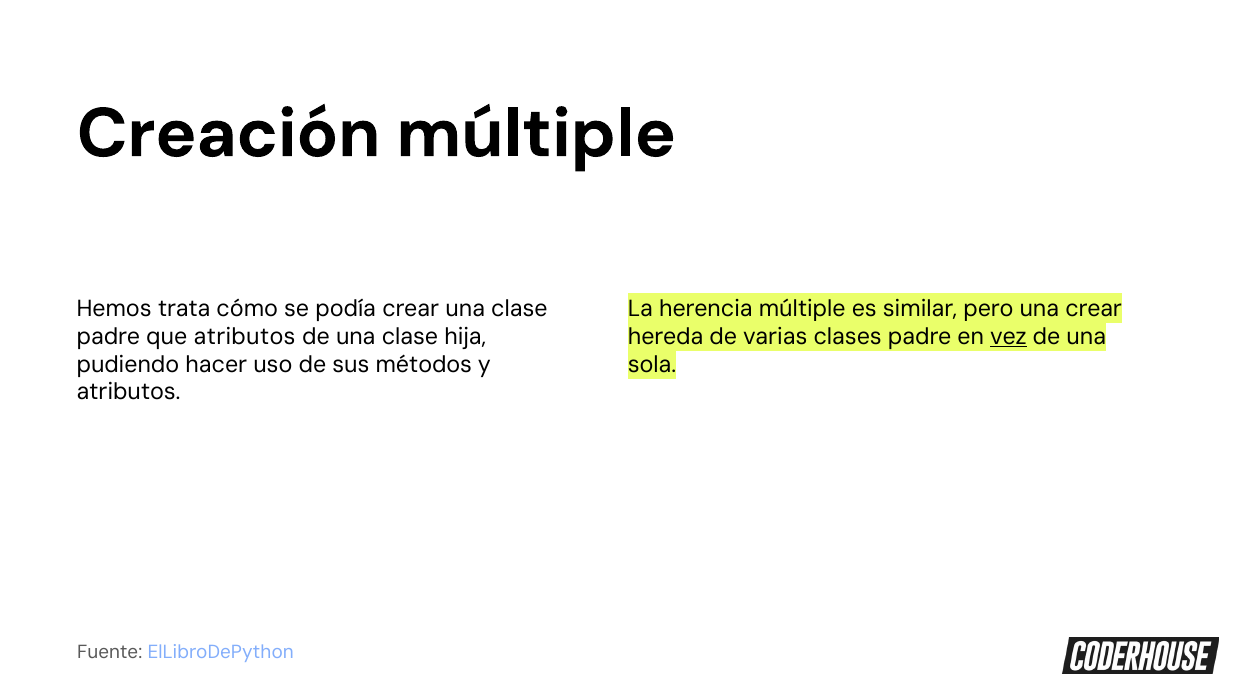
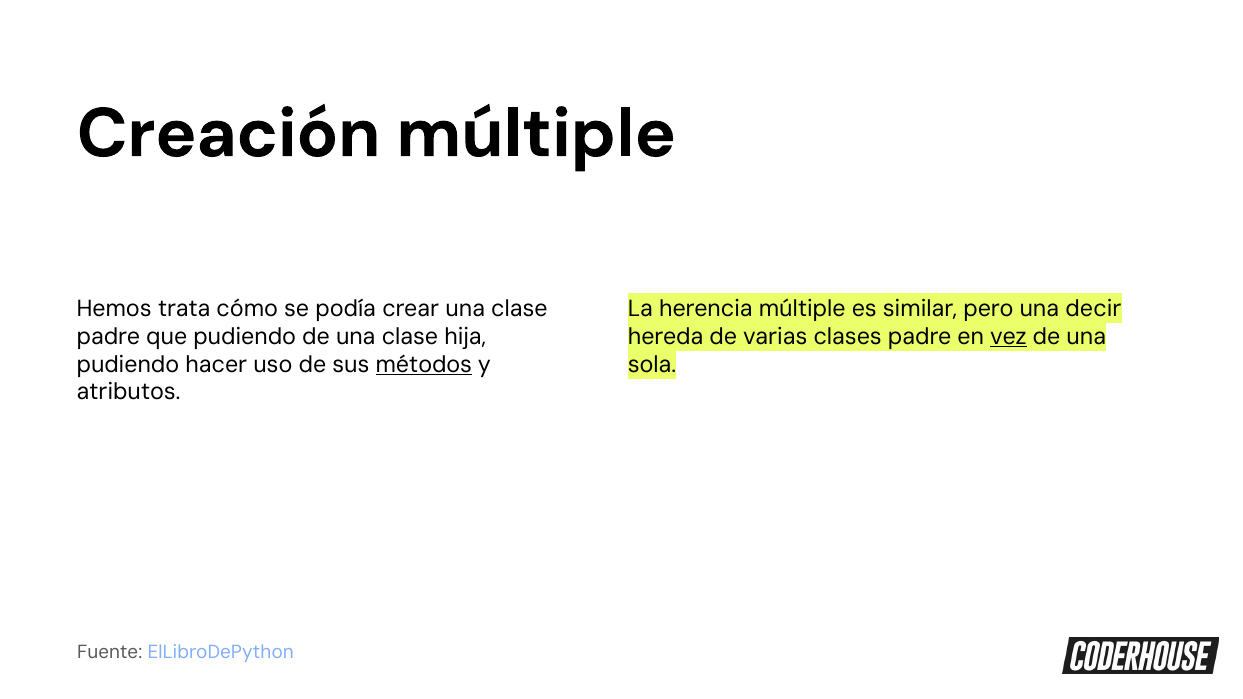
crear at (1094, 309): crear -> decir
que atributos: atributos -> pudiendo
métodos underline: none -> present
